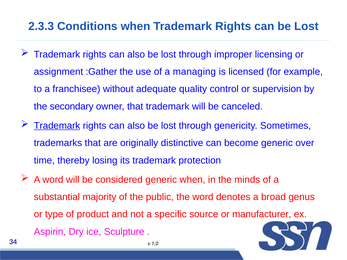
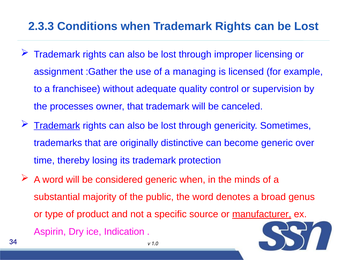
secondary: secondary -> processes
manufacturer underline: none -> present
Sculpture: Sculpture -> Indication
